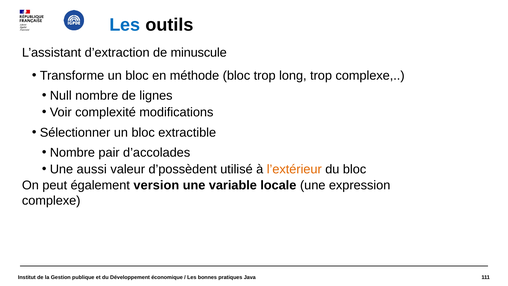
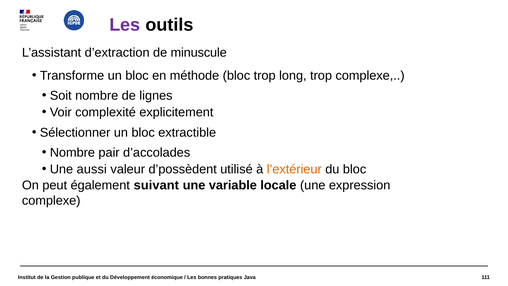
Les at (125, 25) colour: blue -> purple
Null: Null -> Soit
modifications: modifications -> explicitement
version: version -> suivant
